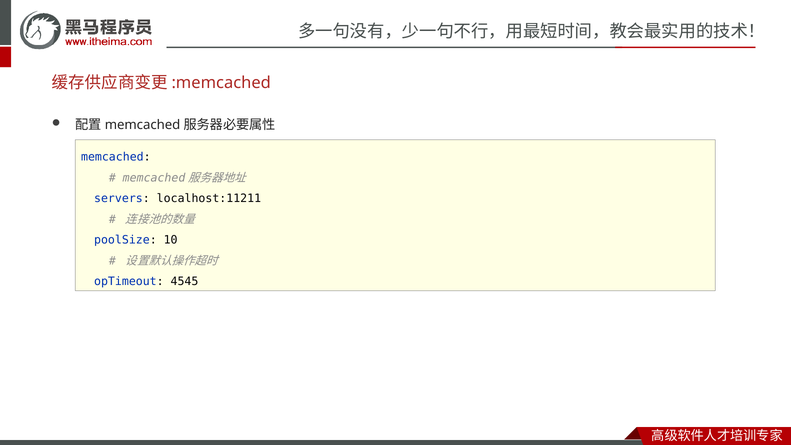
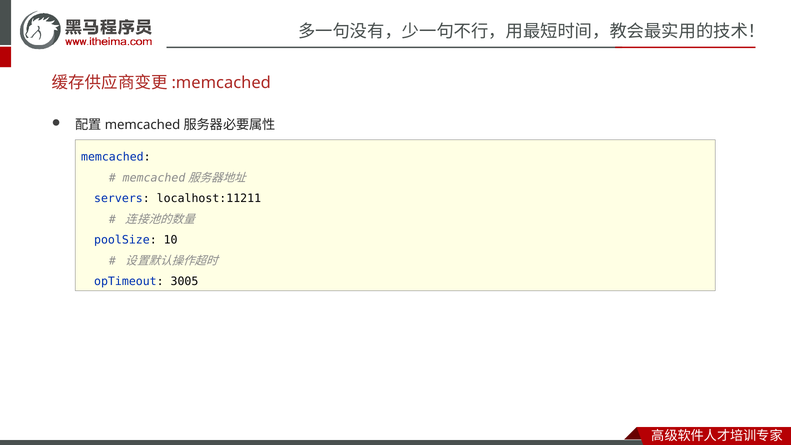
4545: 4545 -> 3005
